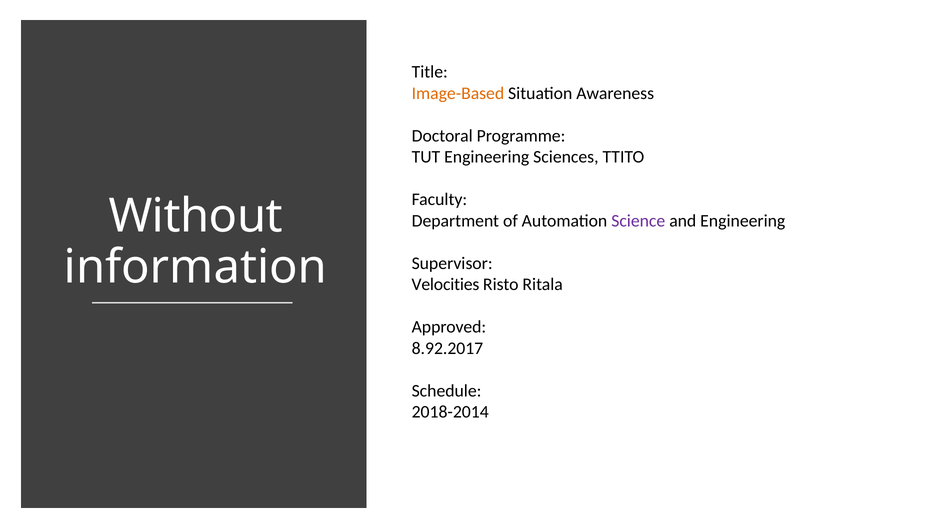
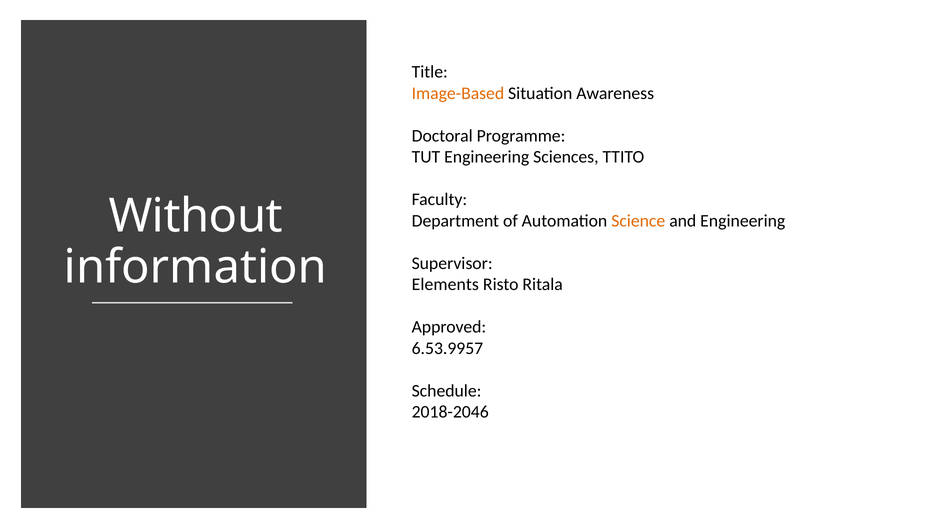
Science colour: purple -> orange
Velocities: Velocities -> Elements
8.92.2017: 8.92.2017 -> 6.53.9957
2018-2014: 2018-2014 -> 2018-2046
